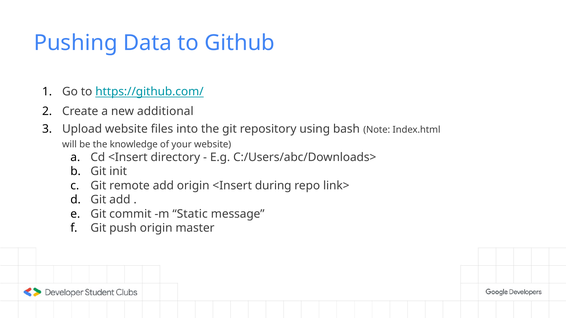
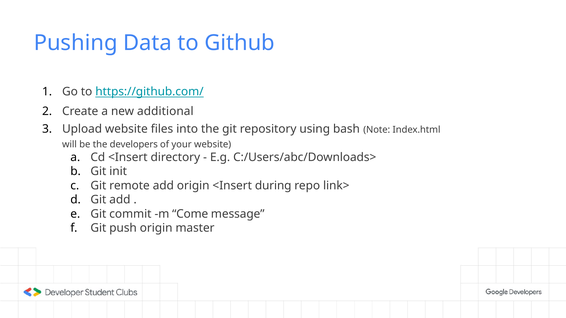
knowledge: knowledge -> developers
Static: Static -> Come
